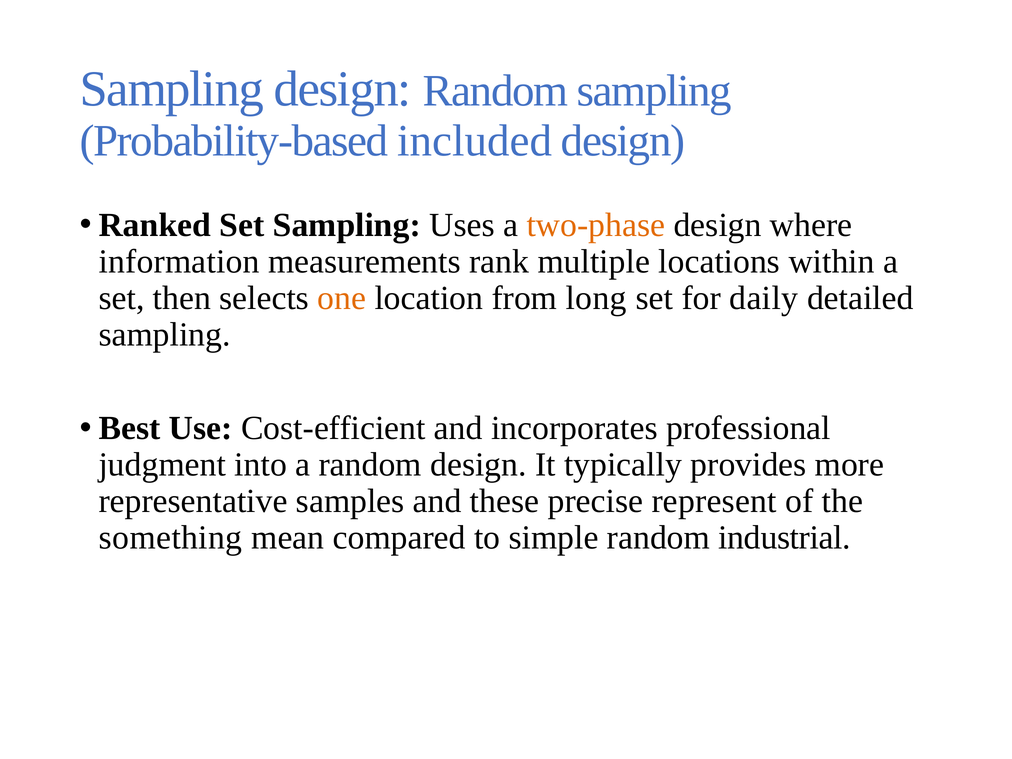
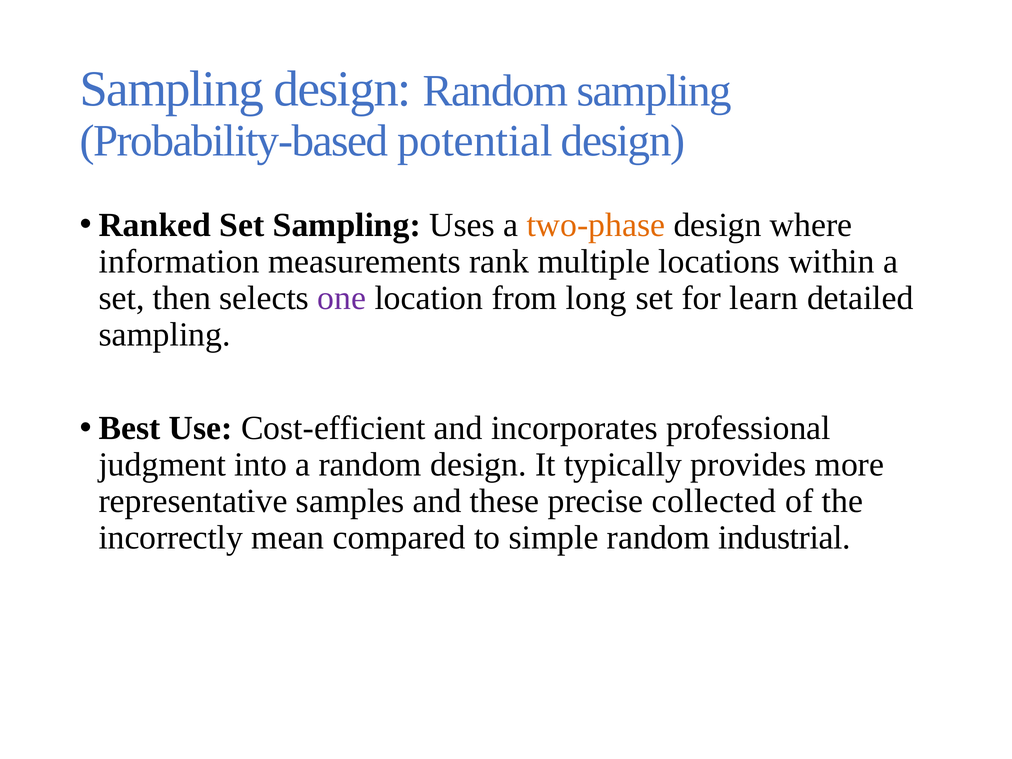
included: included -> potential
one colour: orange -> purple
daily: daily -> learn
represent: represent -> collected
something: something -> incorrectly
